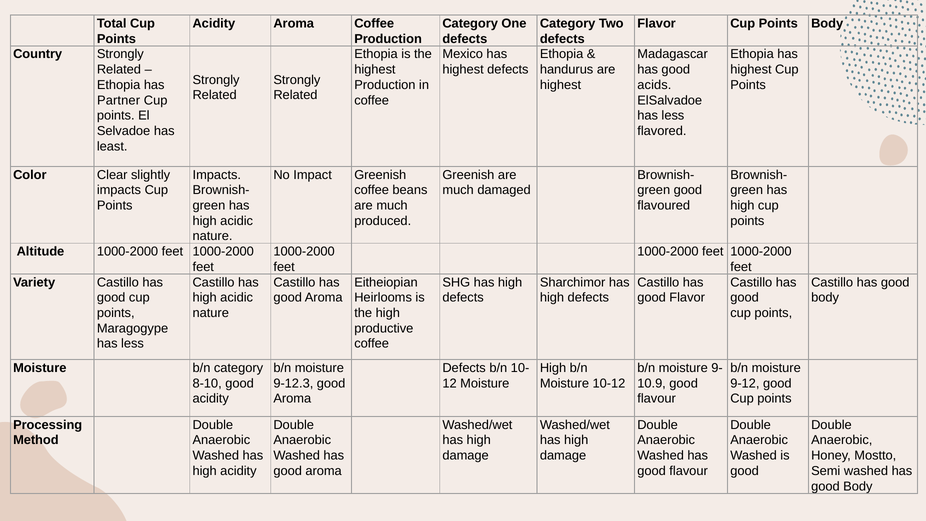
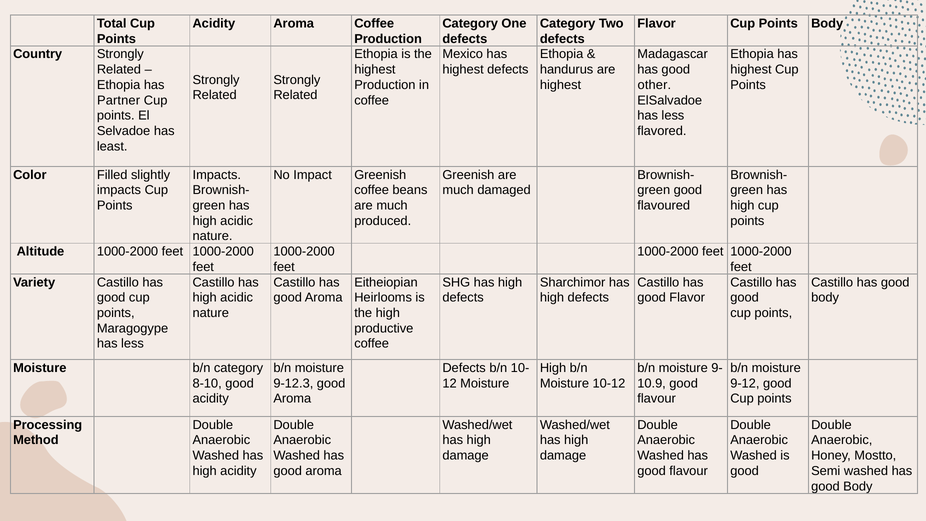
acids: acids -> other
Clear: Clear -> Filled
